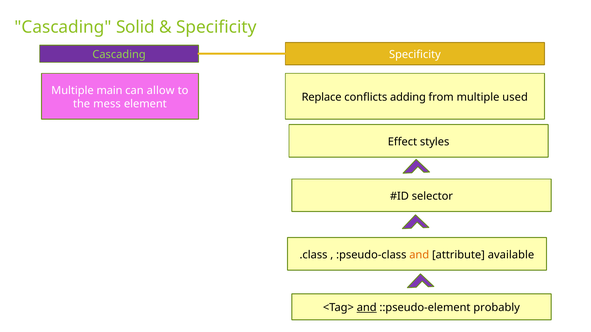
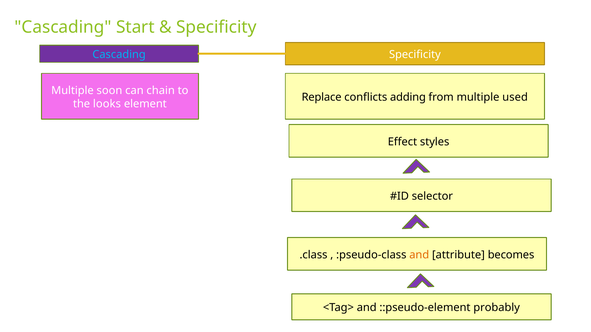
Solid: Solid -> Start
Cascading at (119, 55) colour: light green -> light blue
main: main -> soon
allow: allow -> chain
mess: mess -> looks
available: available -> becomes
and at (367, 308) underline: present -> none
